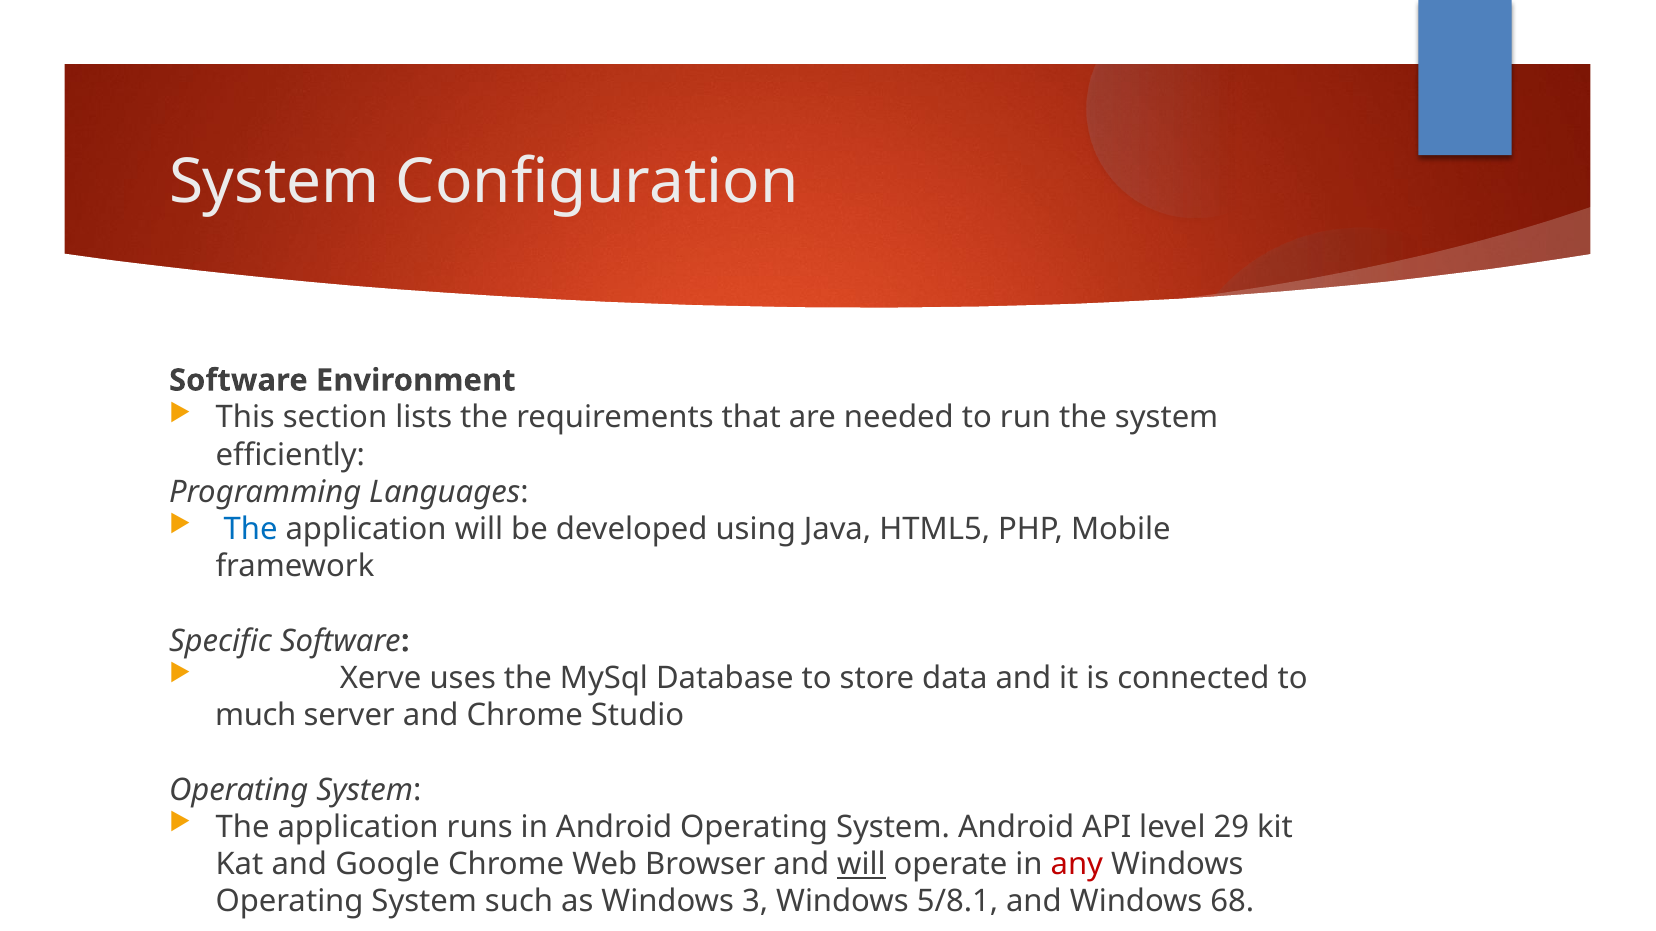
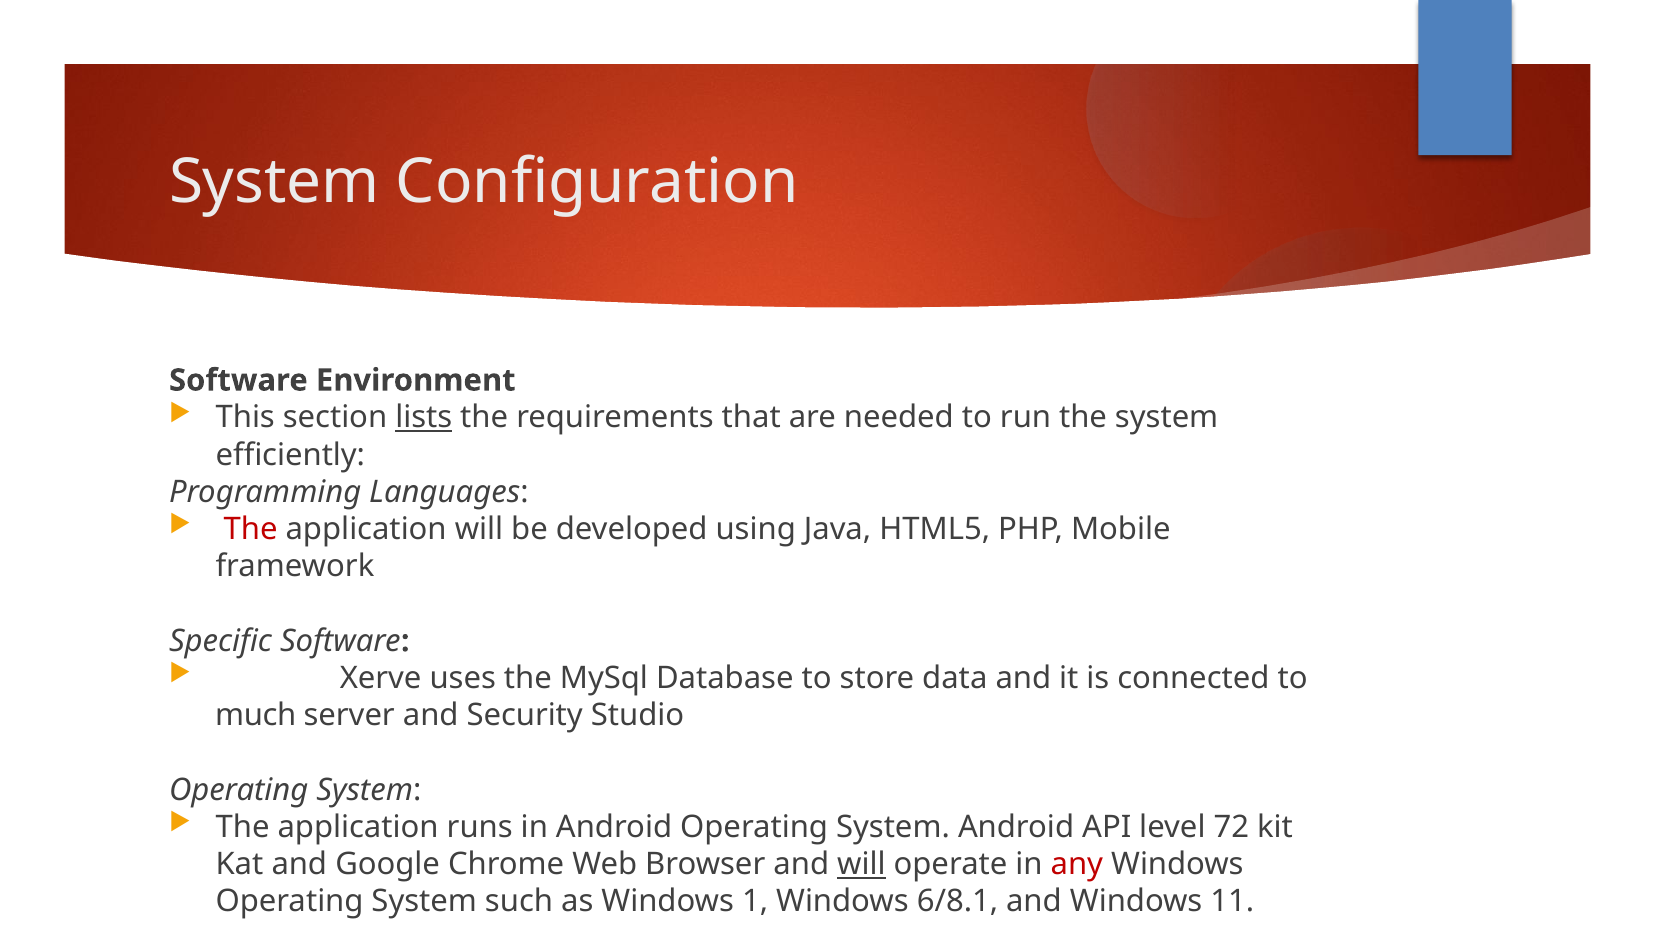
lists underline: none -> present
The at (251, 530) colour: blue -> red
and Chrome: Chrome -> Security
29: 29 -> 72
3: 3 -> 1
5/8.1: 5/8.1 -> 6/8.1
68: 68 -> 11
